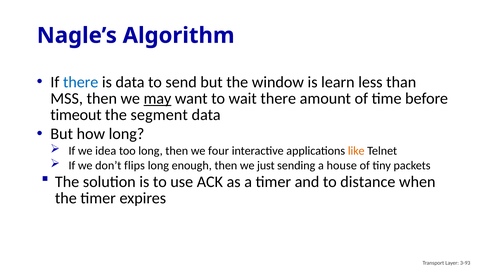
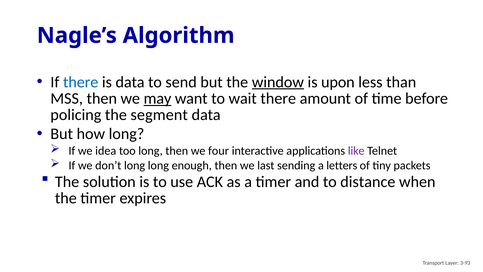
window underline: none -> present
learn: learn -> upon
timeout: timeout -> policing
like colour: orange -> purple
don’t flips: flips -> long
just: just -> last
house: house -> letters
